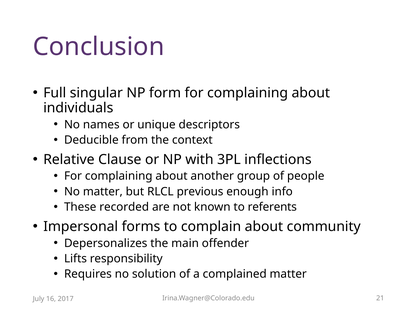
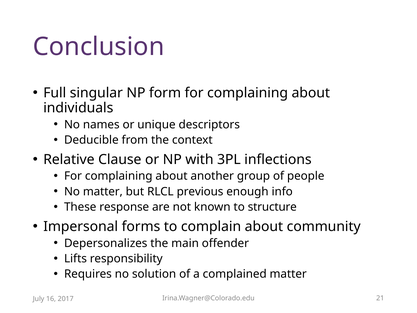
recorded: recorded -> response
referents: referents -> structure
